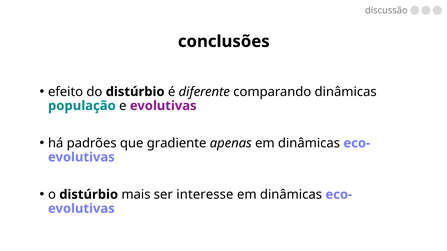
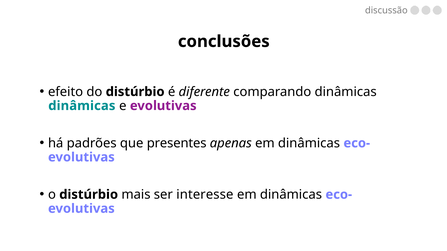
população at (82, 106): população -> dinâmicas
gradiente: gradiente -> presentes
